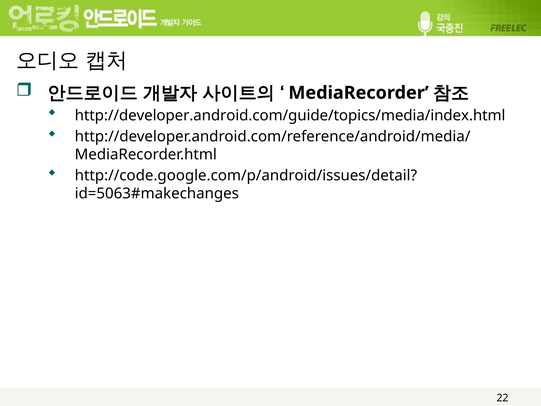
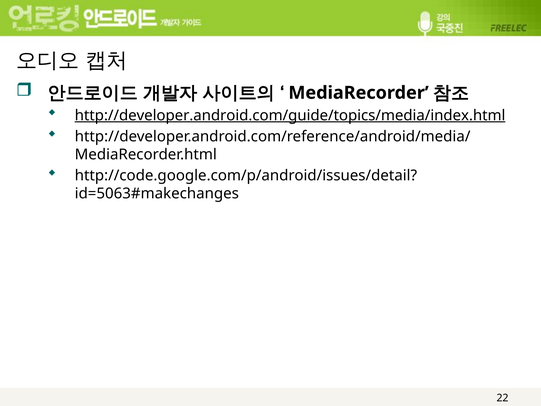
http://developer.android.com/guide/topics/media/index.html underline: none -> present
